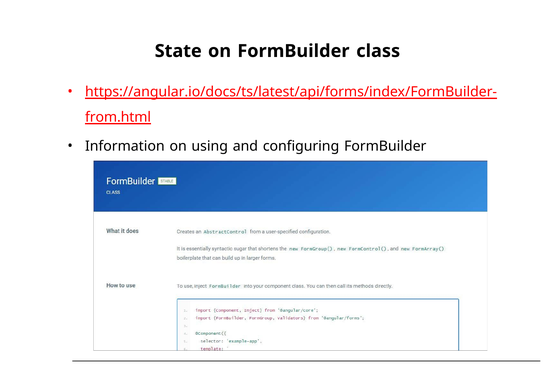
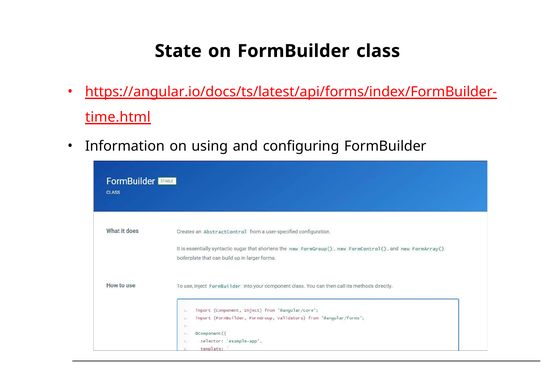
from.html: from.html -> time.html
